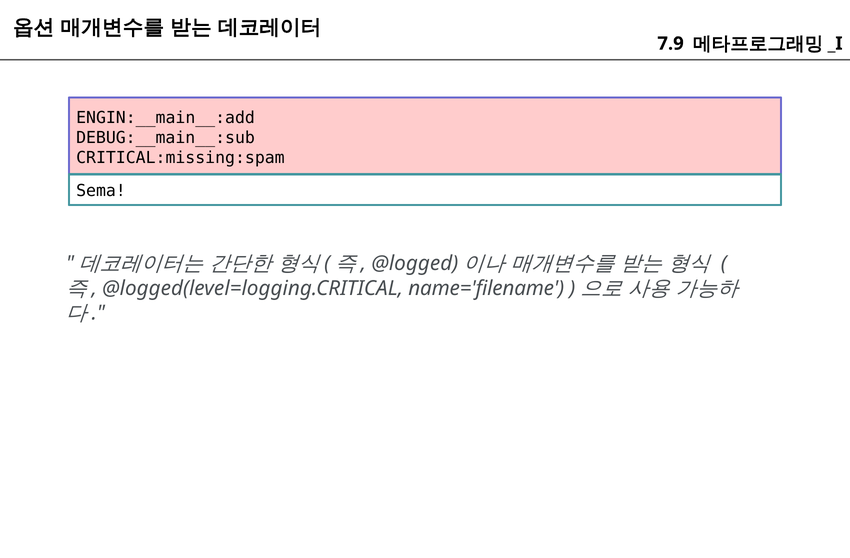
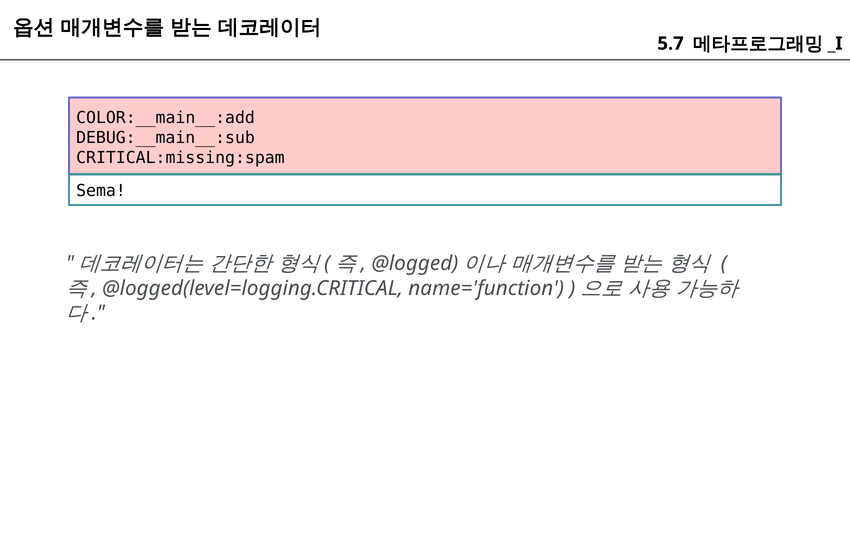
7.9: 7.9 -> 5.7
ENGIN:__main__:add: ENGIN:__main__:add -> COLOR:__main__:add
name='filename: name='filename -> name='function
